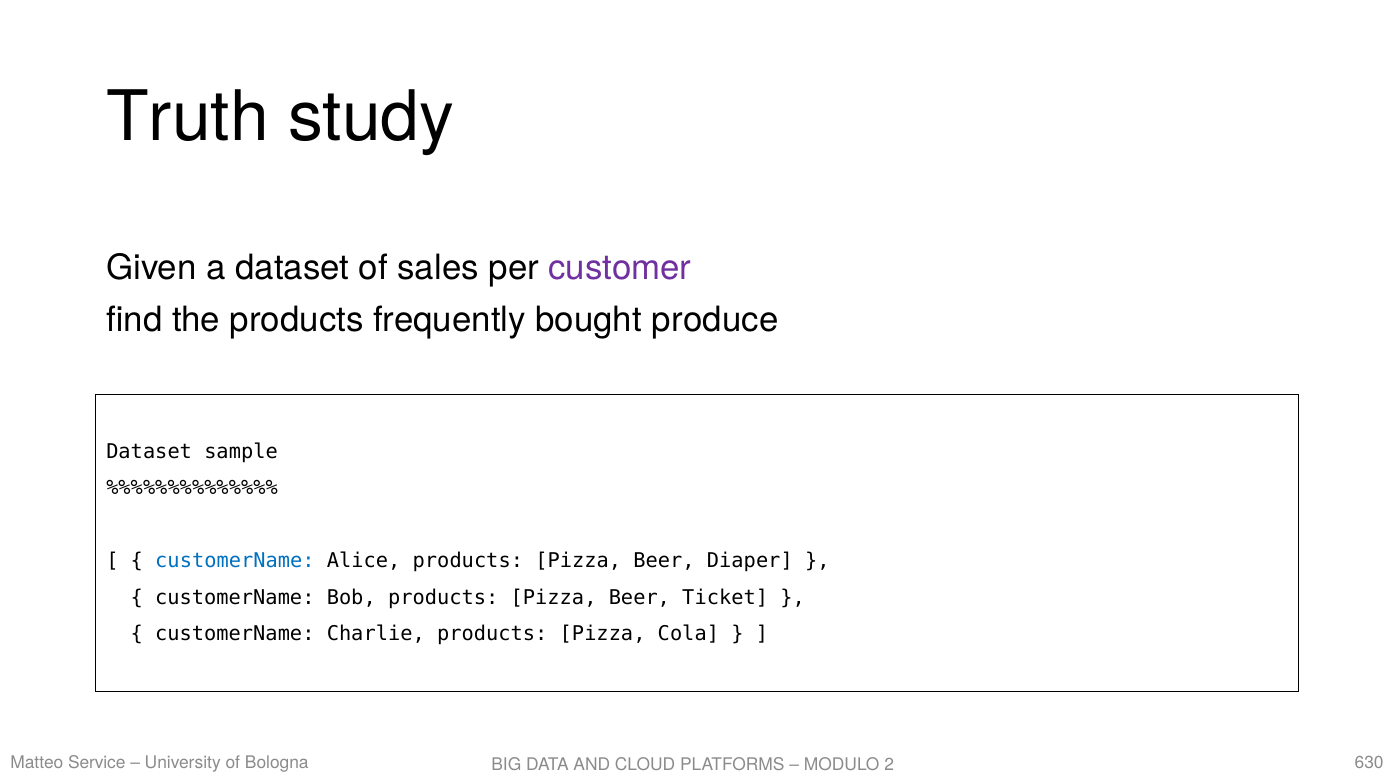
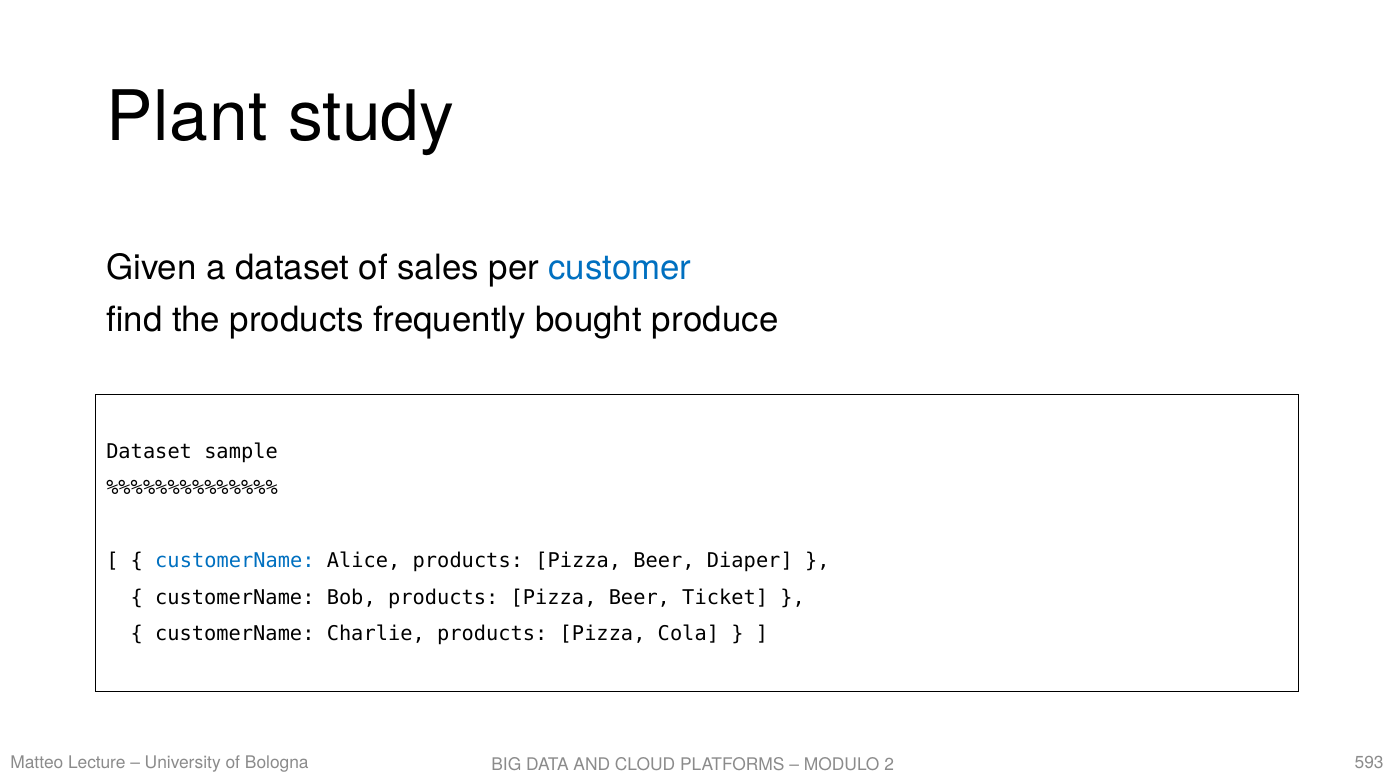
Truth: Truth -> Plant
customer colour: purple -> blue
Service: Service -> Lecture
630: 630 -> 593
